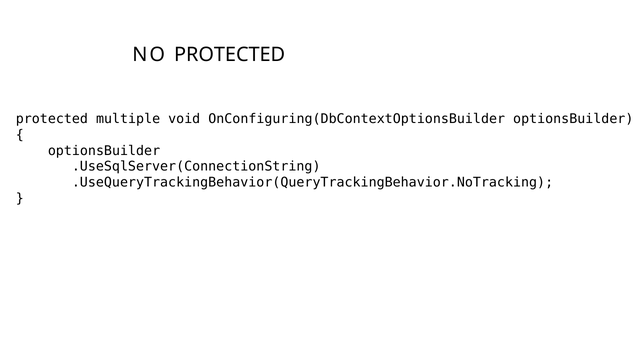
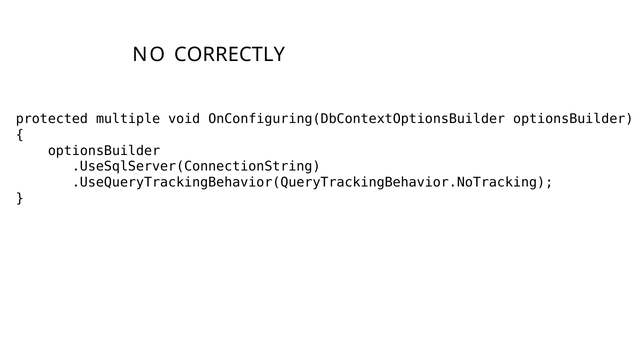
NO PROTECTED: PROTECTED -> CORRECTLY
